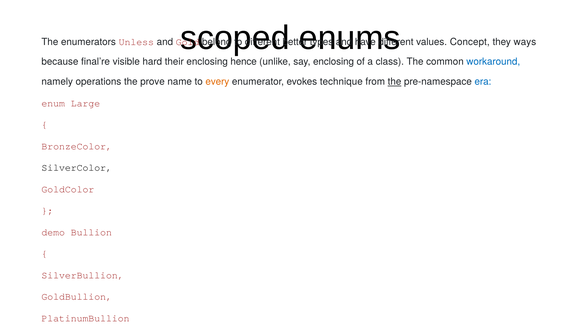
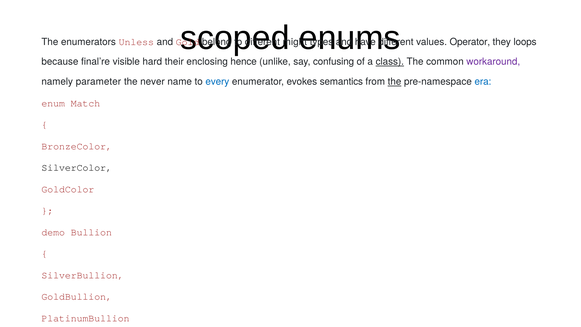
better: better -> might
Concept: Concept -> Operator
ways: ways -> loops
say enclosing: enclosing -> confusing
class underline: none -> present
workaround colour: blue -> purple
operations: operations -> parameter
prove: prove -> never
every colour: orange -> blue
technique: technique -> semantics
Large: Large -> Match
